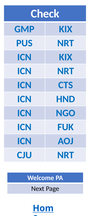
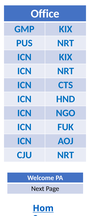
Check: Check -> Office
